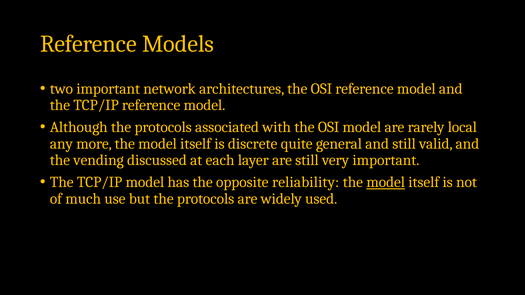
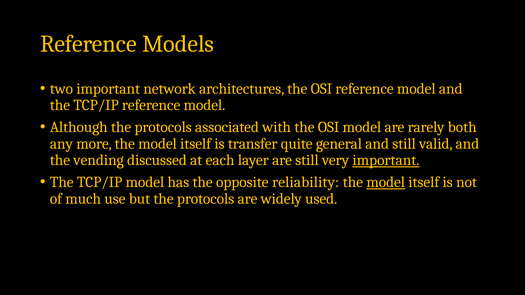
local: local -> both
discrete: discrete -> transfer
important at (386, 160) underline: none -> present
